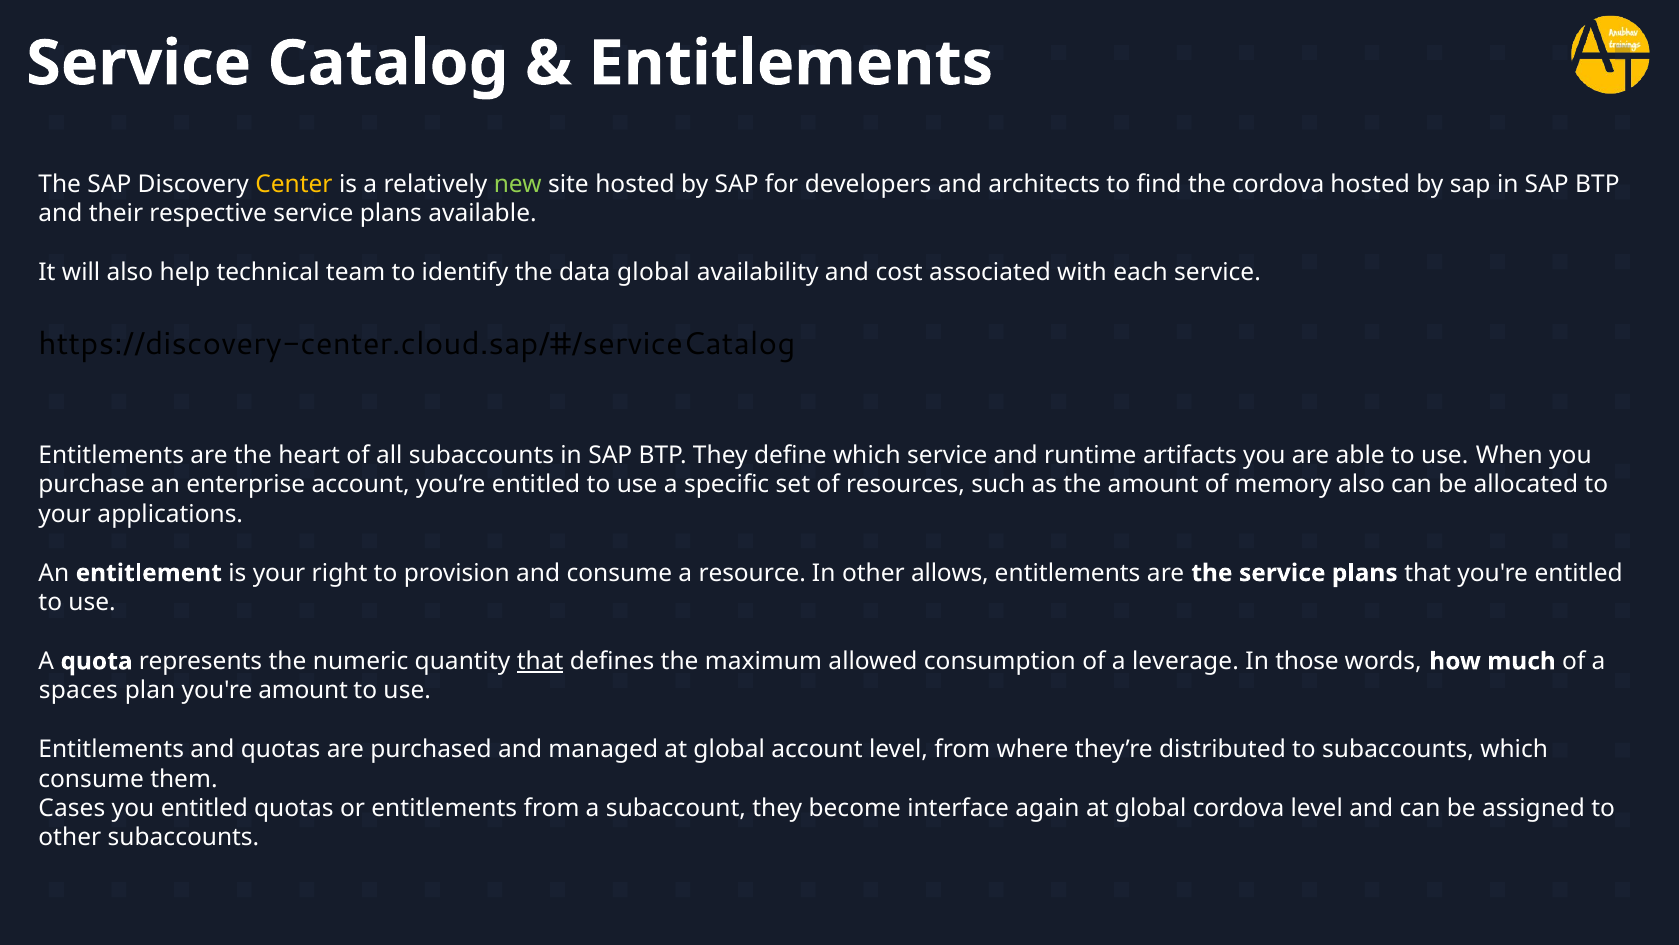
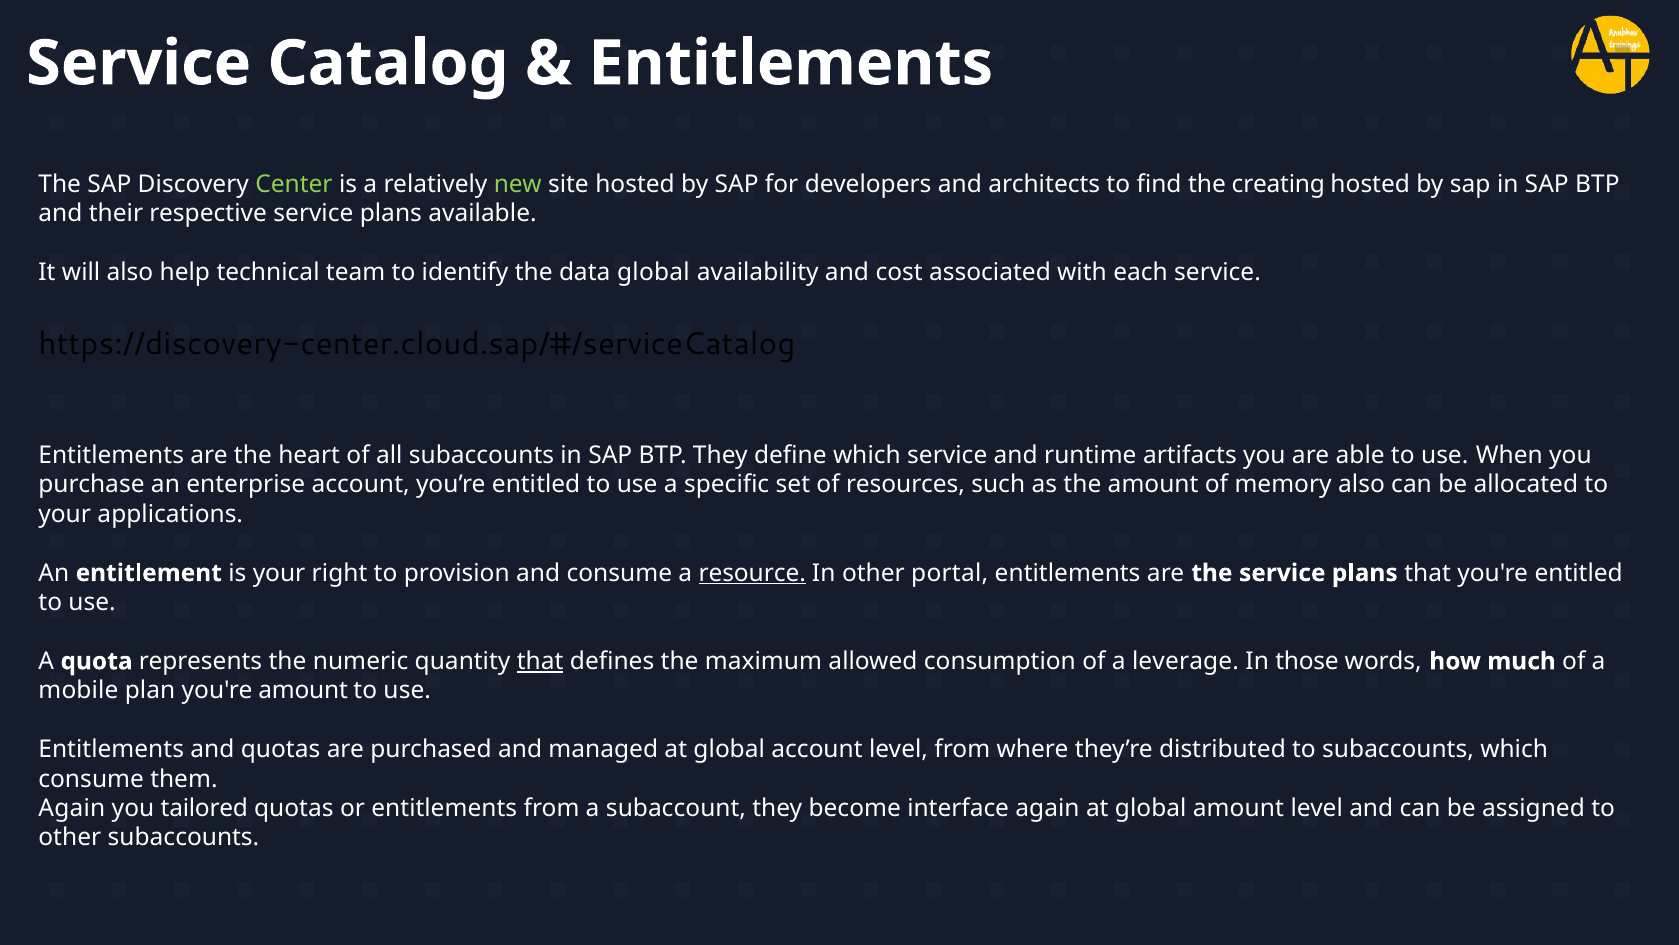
Center colour: yellow -> light green
the cordova: cordova -> creating
resource underline: none -> present
allows: allows -> portal
spaces: spaces -> mobile
Cases at (72, 808): Cases -> Again
you entitled: entitled -> tailored
global cordova: cordova -> amount
